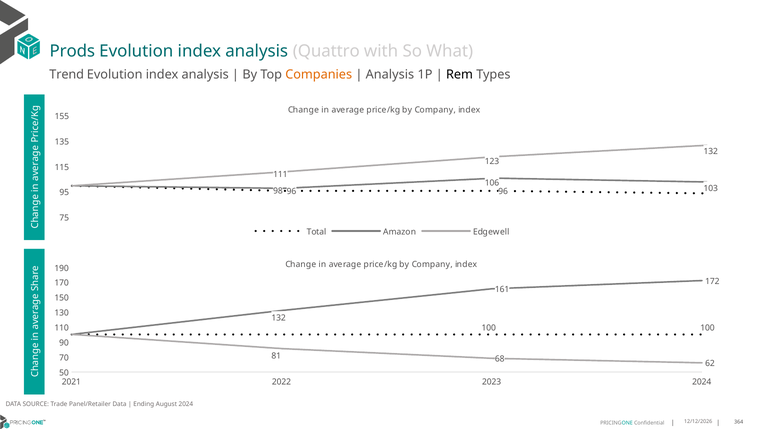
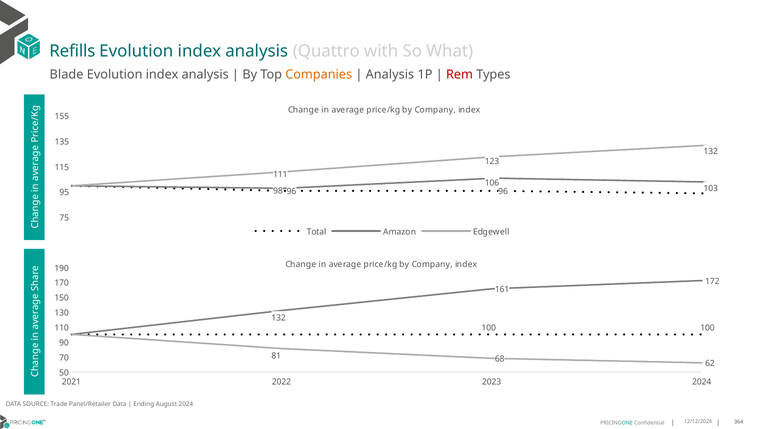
Prods: Prods -> Refills
Trend: Trend -> Blade
Rem colour: black -> red
